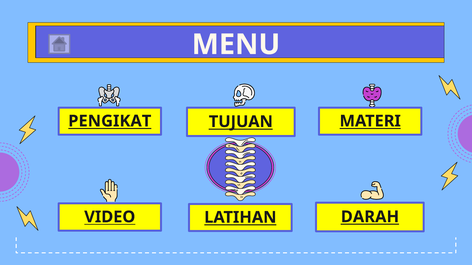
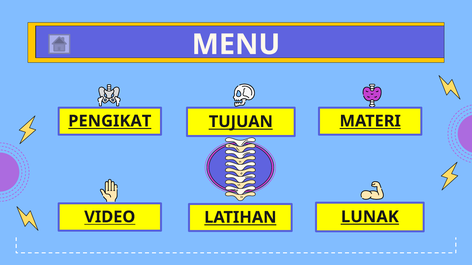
DARAH: DARAH -> LUNAK
